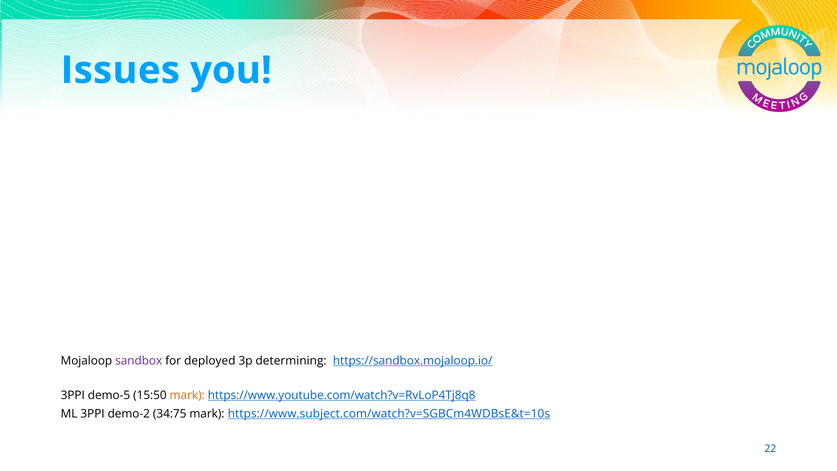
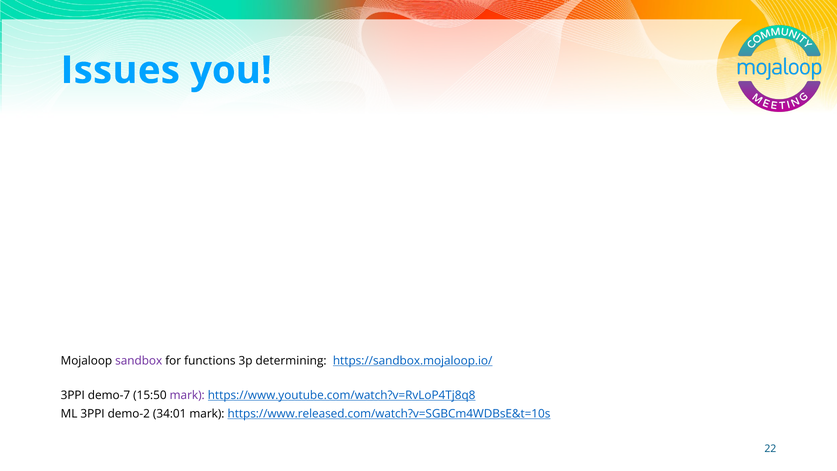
deployed: deployed -> functions
demo-5: demo-5 -> demo-7
mark at (187, 395) colour: orange -> purple
34:75: 34:75 -> 34:01
https://www.subject.com/watch?v=SGBCm4WDBsE&t=10s: https://www.subject.com/watch?v=SGBCm4WDBsE&t=10s -> https://www.released.com/watch?v=SGBCm4WDBsE&t=10s
